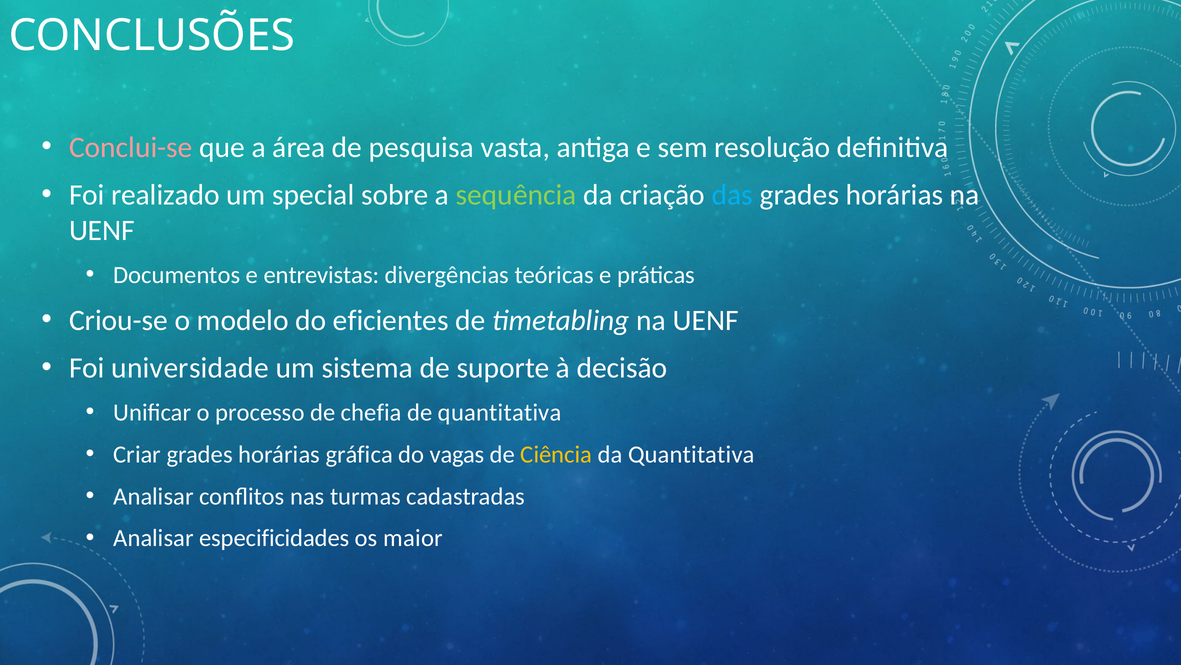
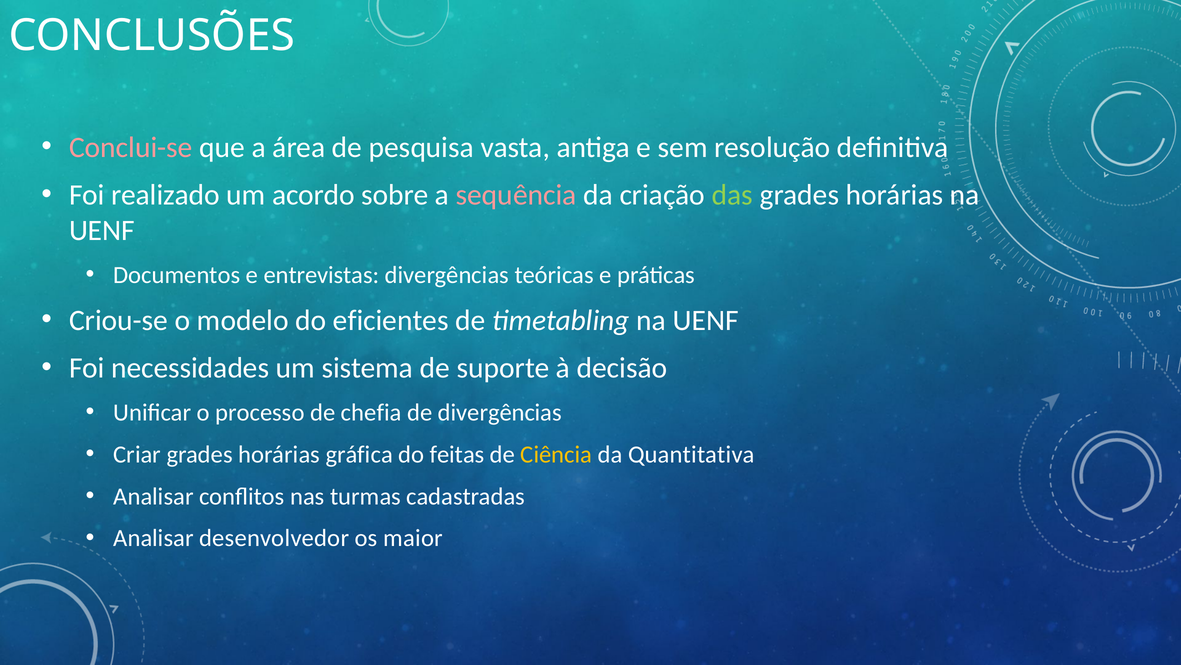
special: special -> acordo
sequência colour: light green -> pink
das colour: light blue -> light green
universidade: universidade -> necessidades
de quantitativa: quantitativa -> divergências
vagas: vagas -> feitas
especificidades: especificidades -> desenvolvedor
